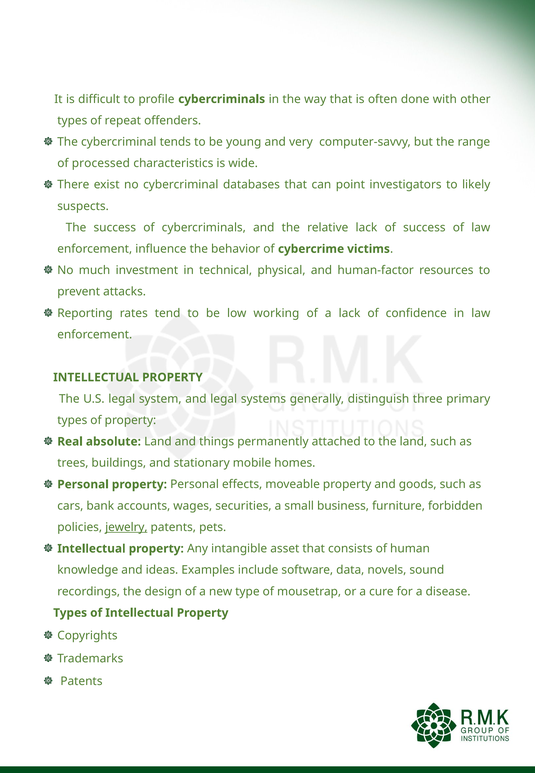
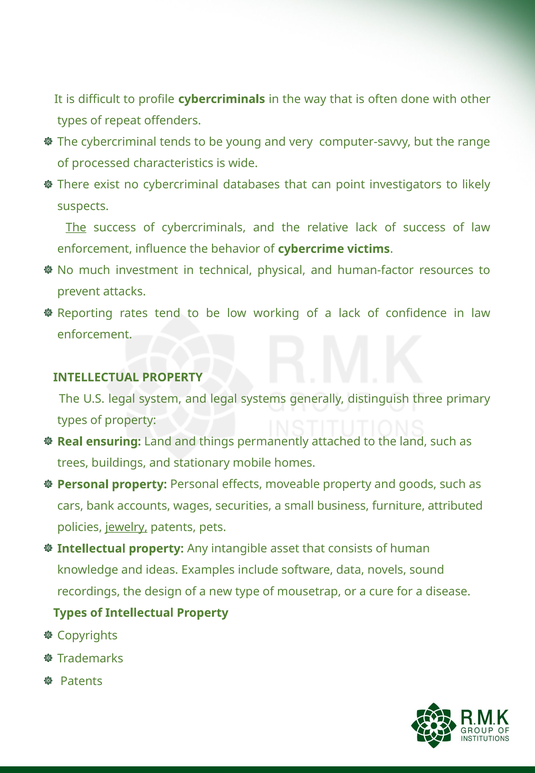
The at (76, 227) underline: none -> present
absolute: absolute -> ensuring
forbidden: forbidden -> attributed
